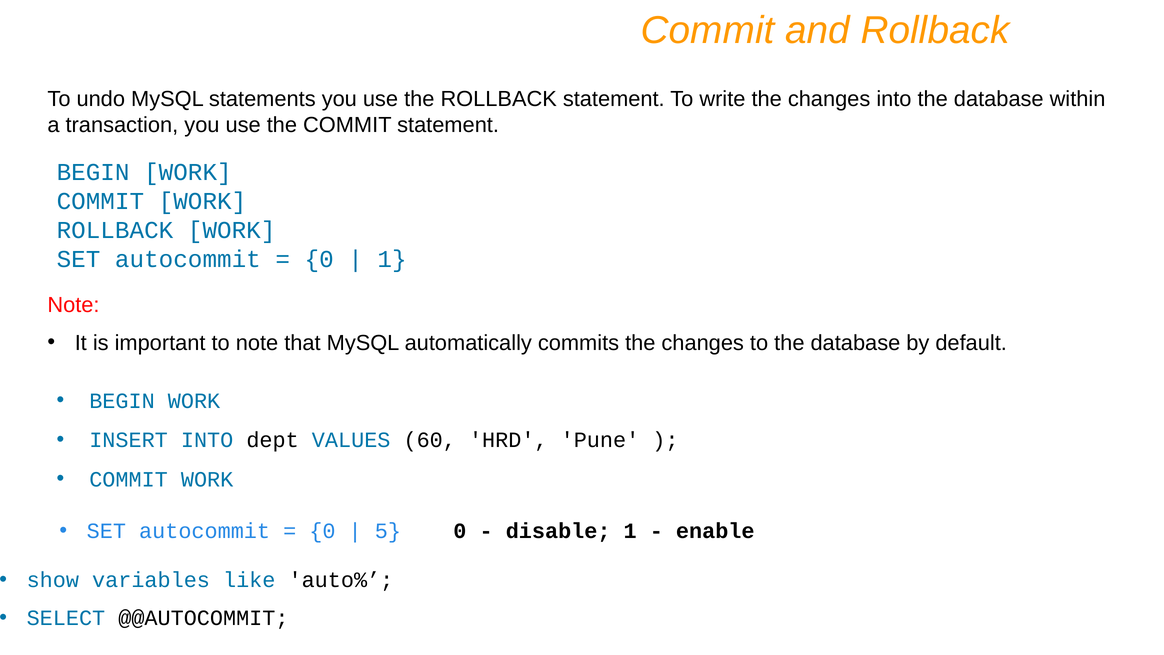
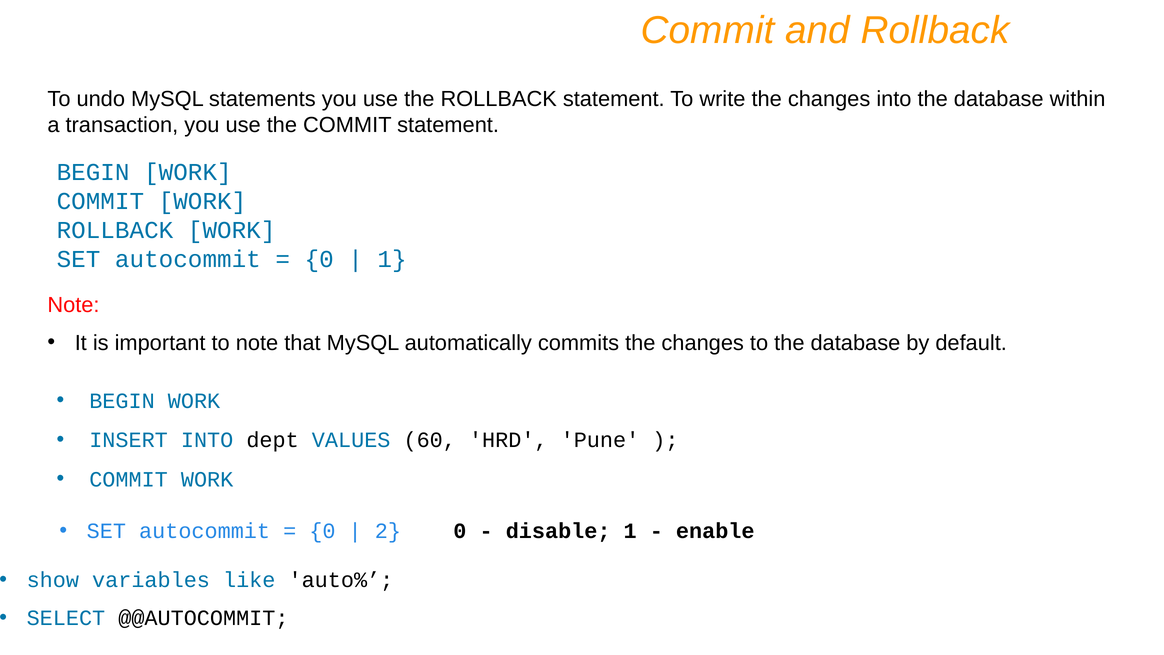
5: 5 -> 2
